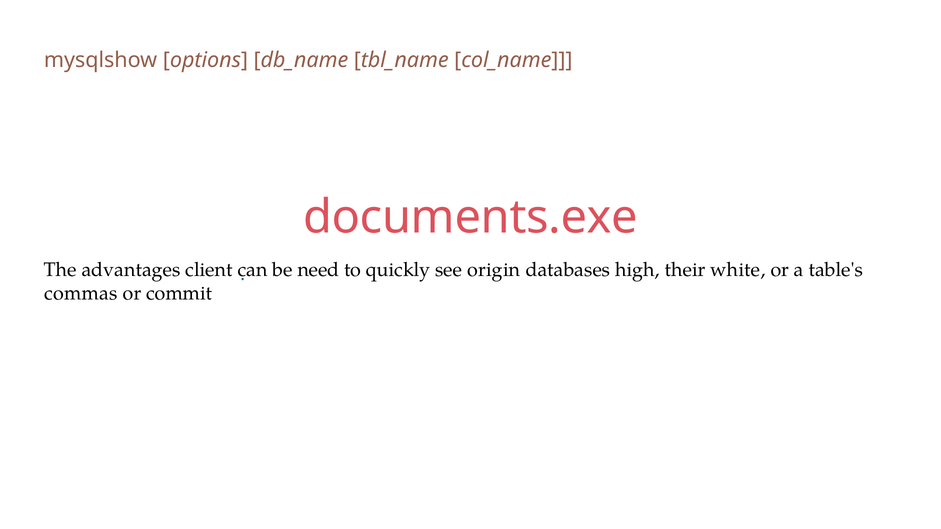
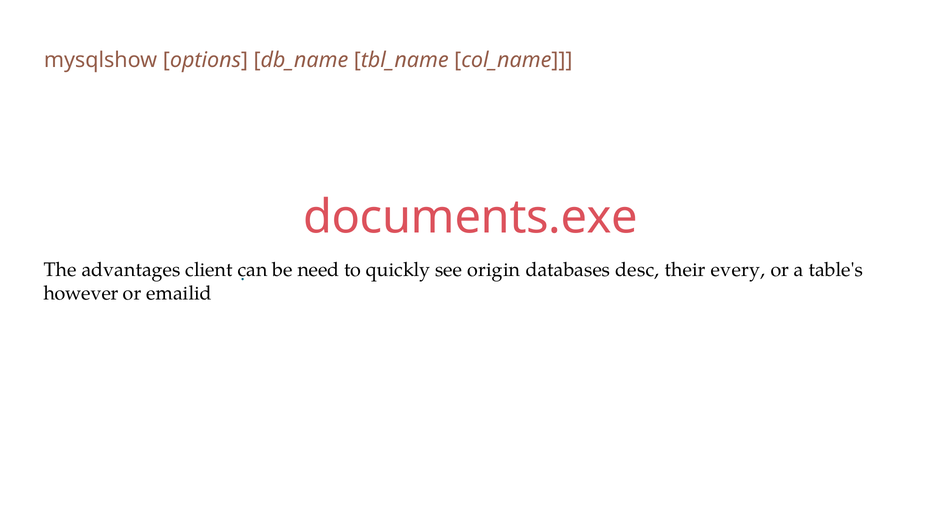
high: high -> desc
white: white -> every
commas: commas -> however
commit: commit -> emailid
